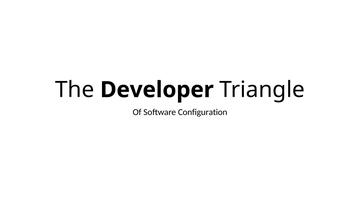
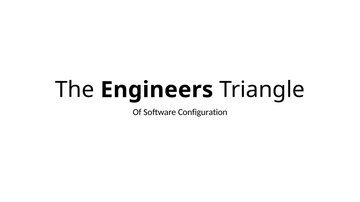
Developer: Developer -> Engineers
